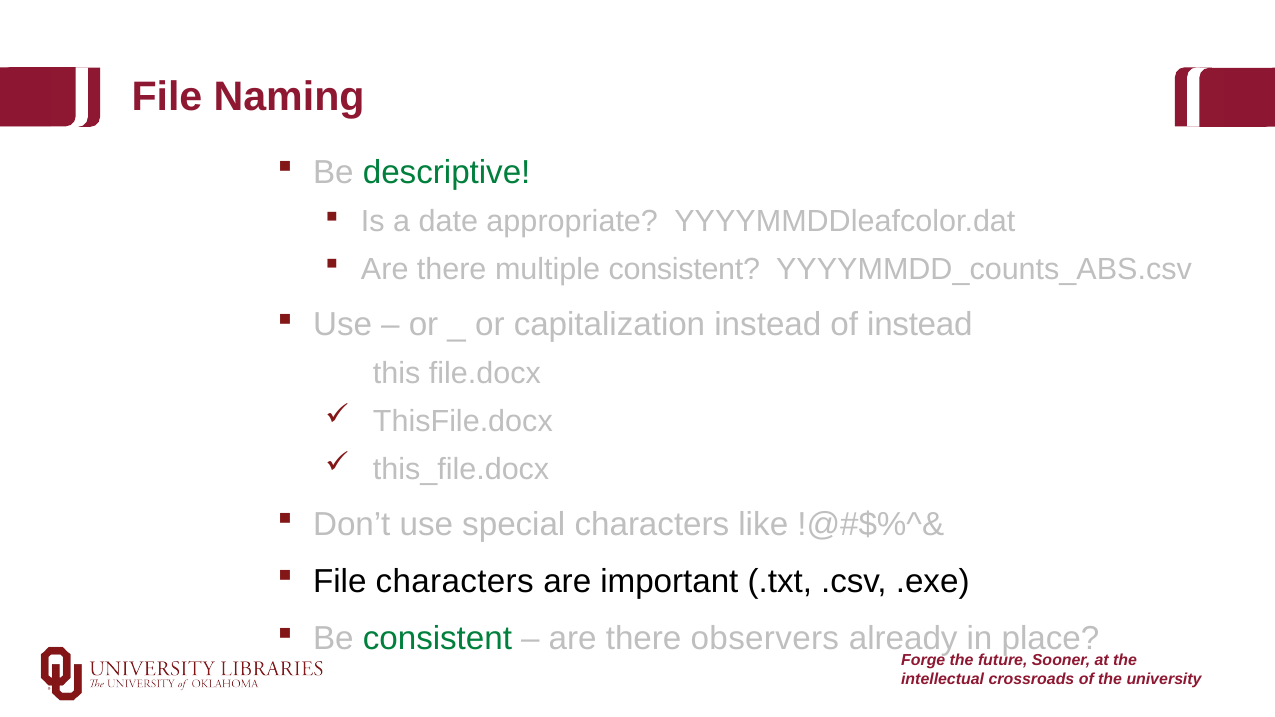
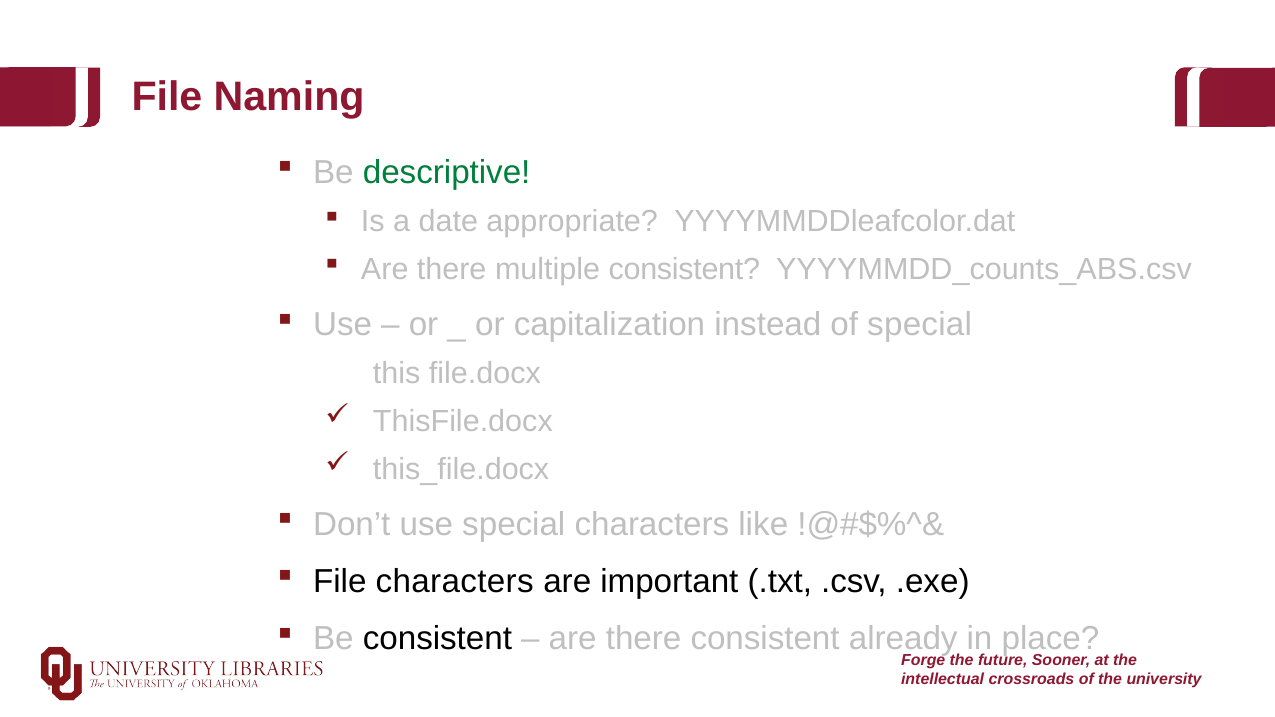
of instead: instead -> special
consistent at (437, 639) colour: green -> black
there observers: observers -> consistent
